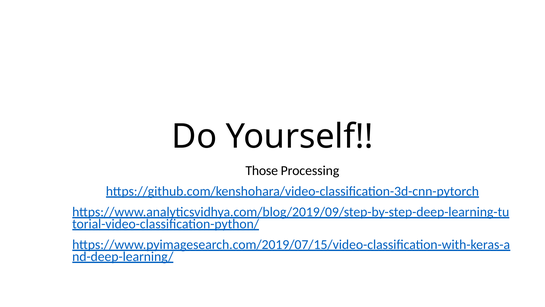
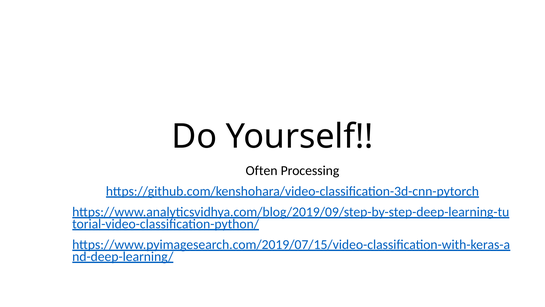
Those: Those -> Often
